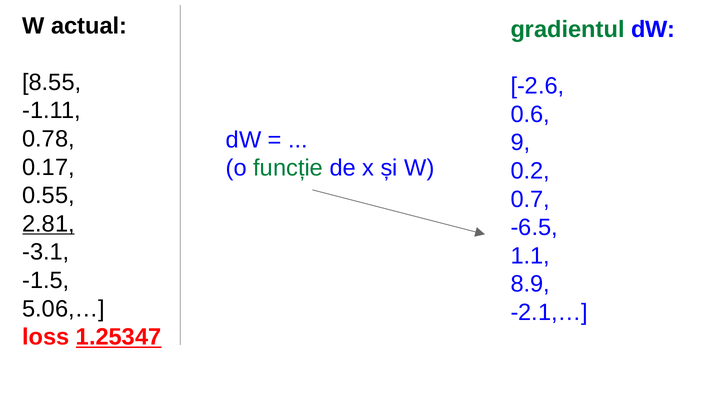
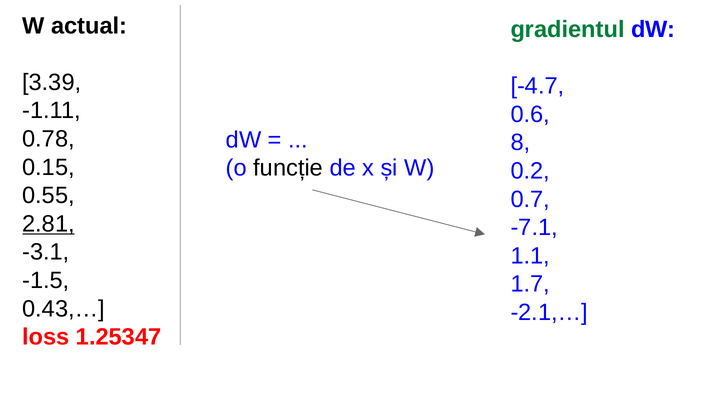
8.55: 8.55 -> 3.39
-2.6: -2.6 -> -4.7
9: 9 -> 8
0.17: 0.17 -> 0.15
funcție colour: green -> black
-6.5: -6.5 -> -7.1
8.9: 8.9 -> 1.7
5.06,…: 5.06,… -> 0.43,…
1.25347 underline: present -> none
